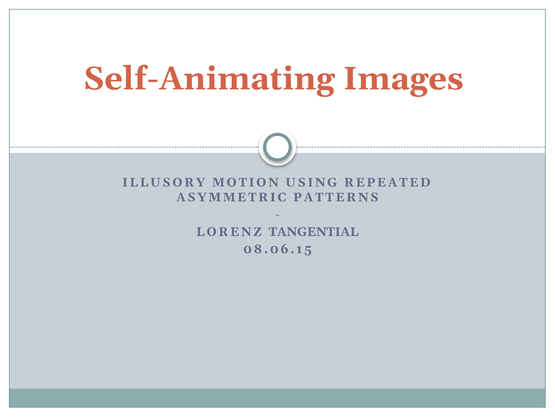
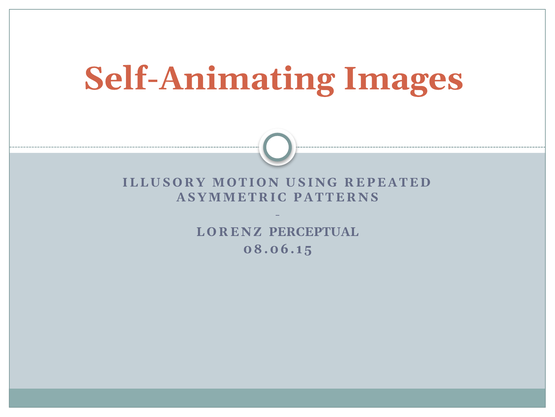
TANGENTIAL: TANGENTIAL -> PERCEPTUAL
